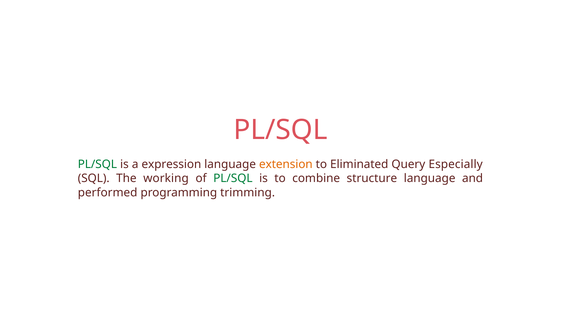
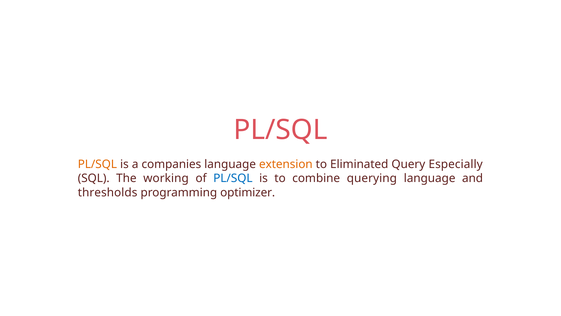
PL/SQL at (97, 164) colour: green -> orange
expression: expression -> companies
PL/SQL at (233, 178) colour: green -> blue
structure: structure -> querying
performed: performed -> thresholds
trimming: trimming -> optimizer
